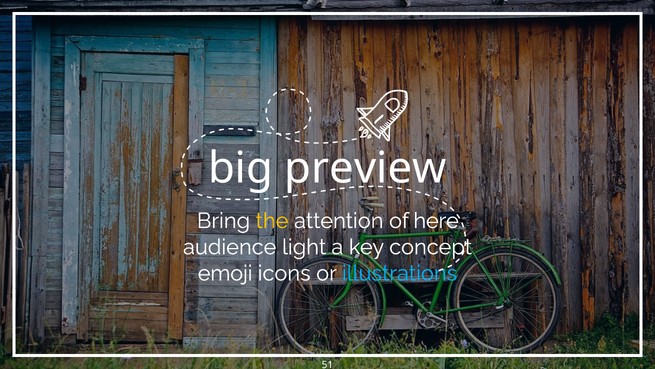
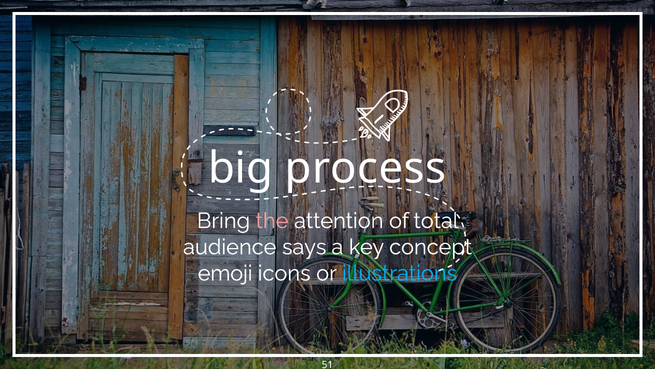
preview: preview -> process
the colour: yellow -> pink
here: here -> total
light: light -> says
